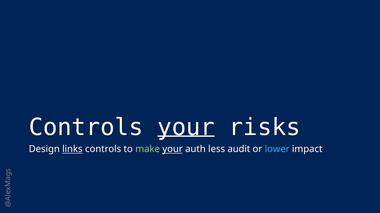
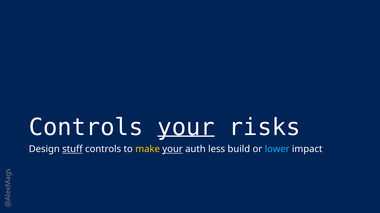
links: links -> stuff
make colour: light green -> yellow
audit: audit -> build
